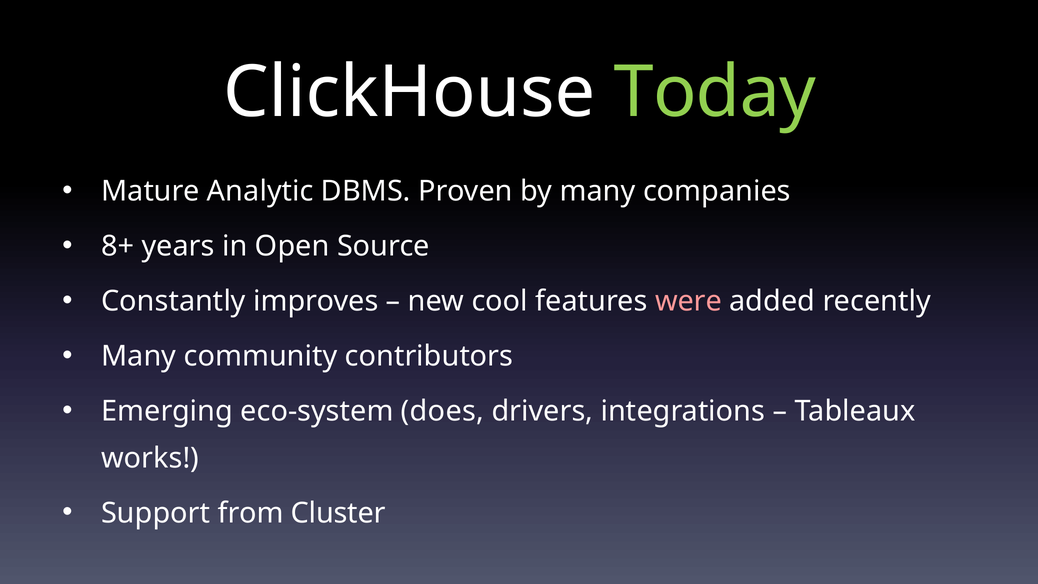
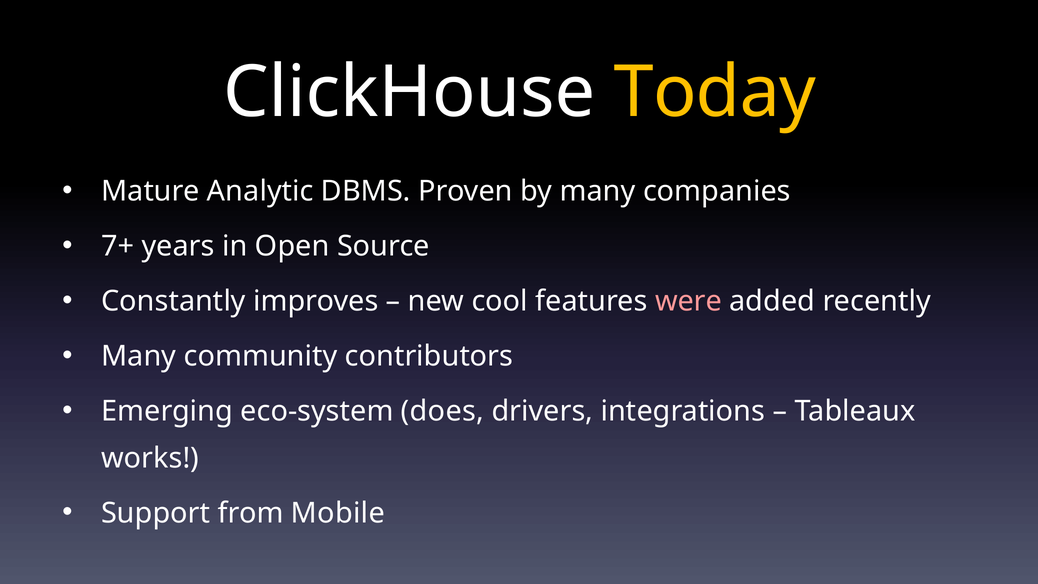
Today colour: light green -> yellow
8+: 8+ -> 7+
Cluster: Cluster -> Mobile
